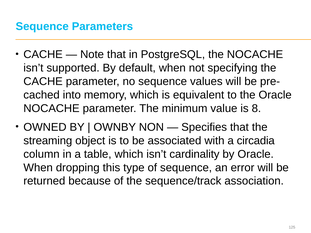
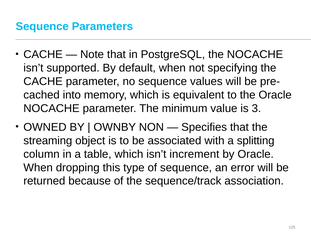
8: 8 -> 3
circadia: circadia -> splitting
cardinality: cardinality -> increment
